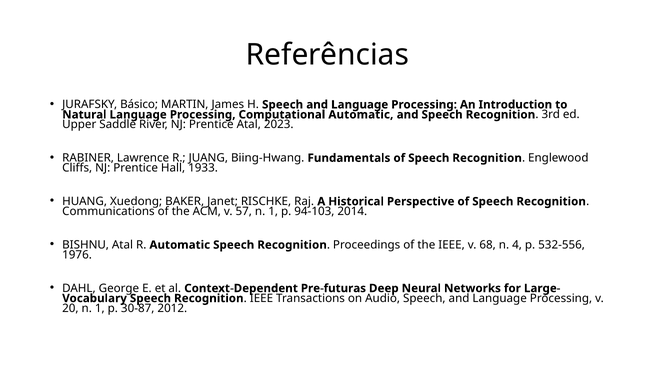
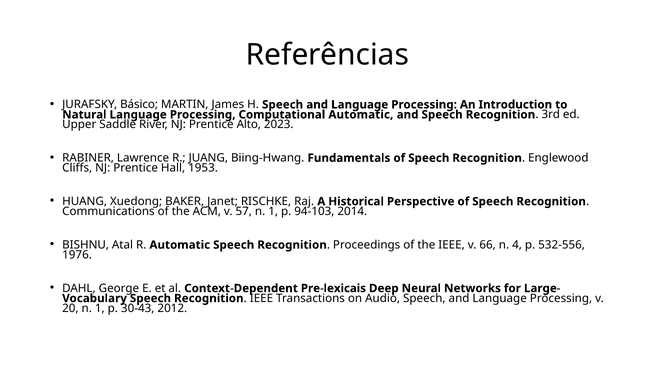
Prentice Atal: Atal -> Alto
1933: 1933 -> 1953
68: 68 -> 66
Pre-futuras: Pre-futuras -> Pre-lexicais
30-87: 30-87 -> 30-43
